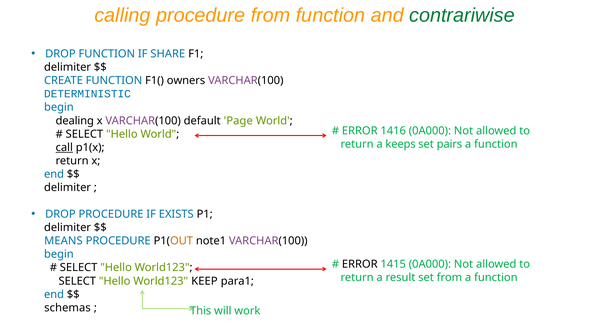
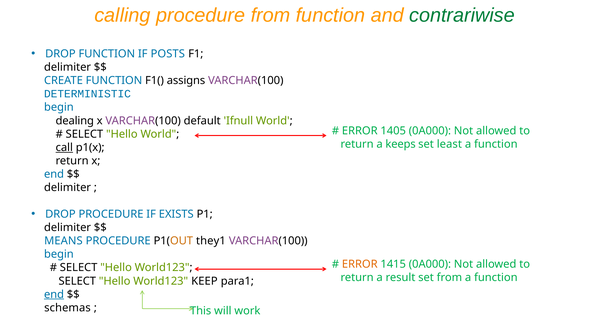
SHARE: SHARE -> POSTS
owners: owners -> assigns
Page: Page -> Ifnull
1416: 1416 -> 1405
pairs: pairs -> least
note1: note1 -> they1
ERROR at (360, 264) colour: black -> orange
end at (54, 294) underline: none -> present
